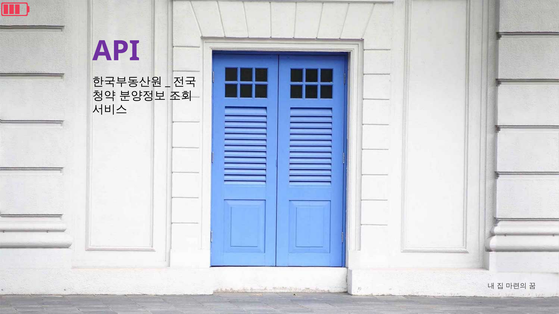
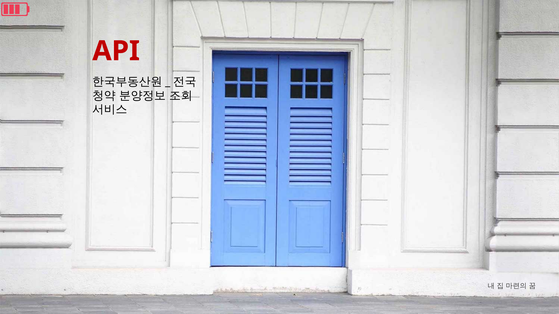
API colour: purple -> red
